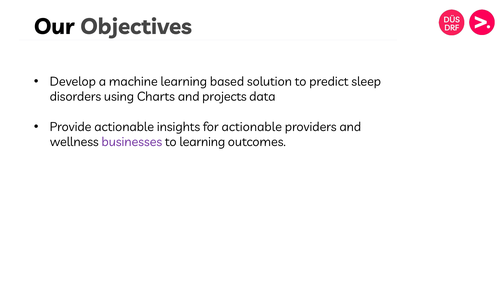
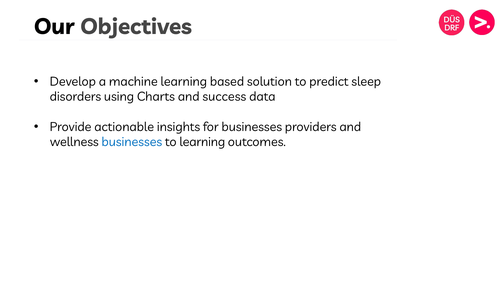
projects: projects -> success
for actionable: actionable -> businesses
businesses at (132, 142) colour: purple -> blue
